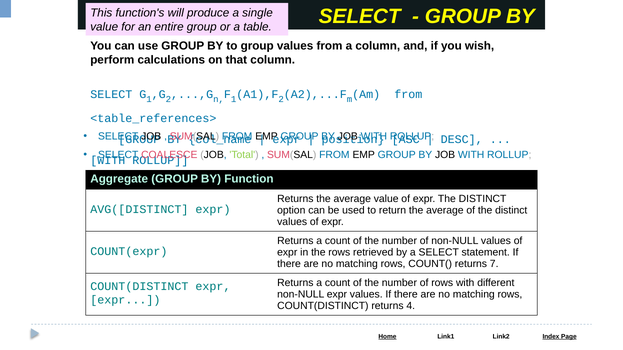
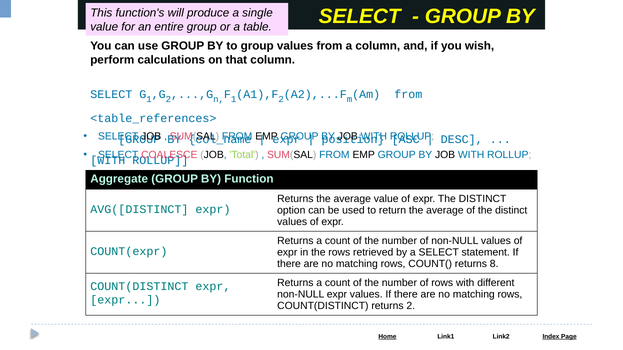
7: 7 -> 8
returns 4: 4 -> 2
